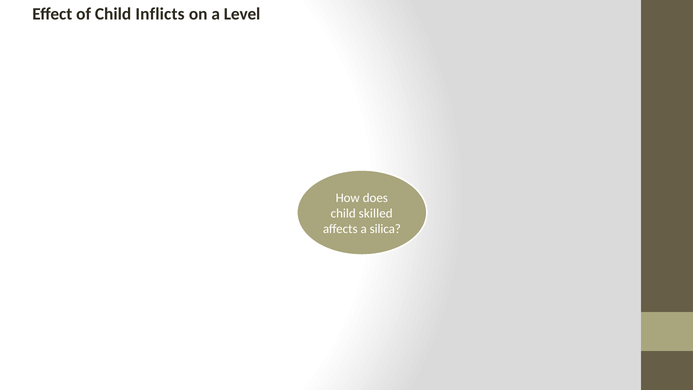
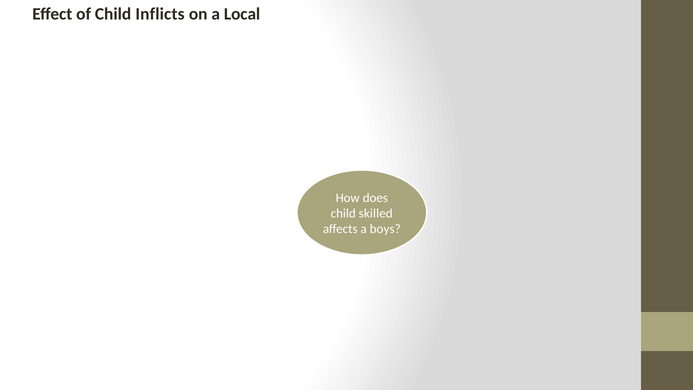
Level: Level -> Local
silica: silica -> boys
